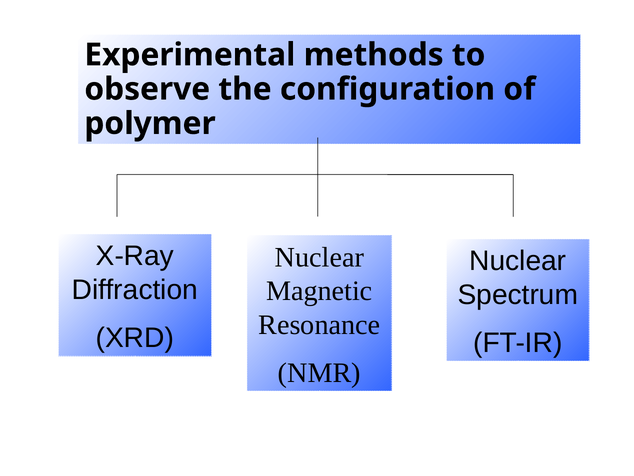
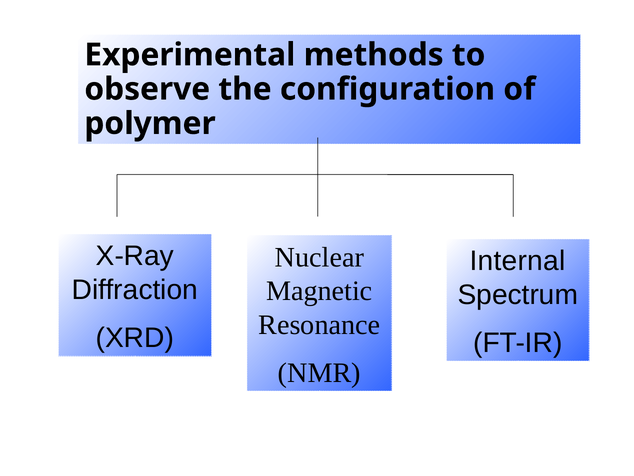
Nuclear at (518, 261): Nuclear -> Internal
